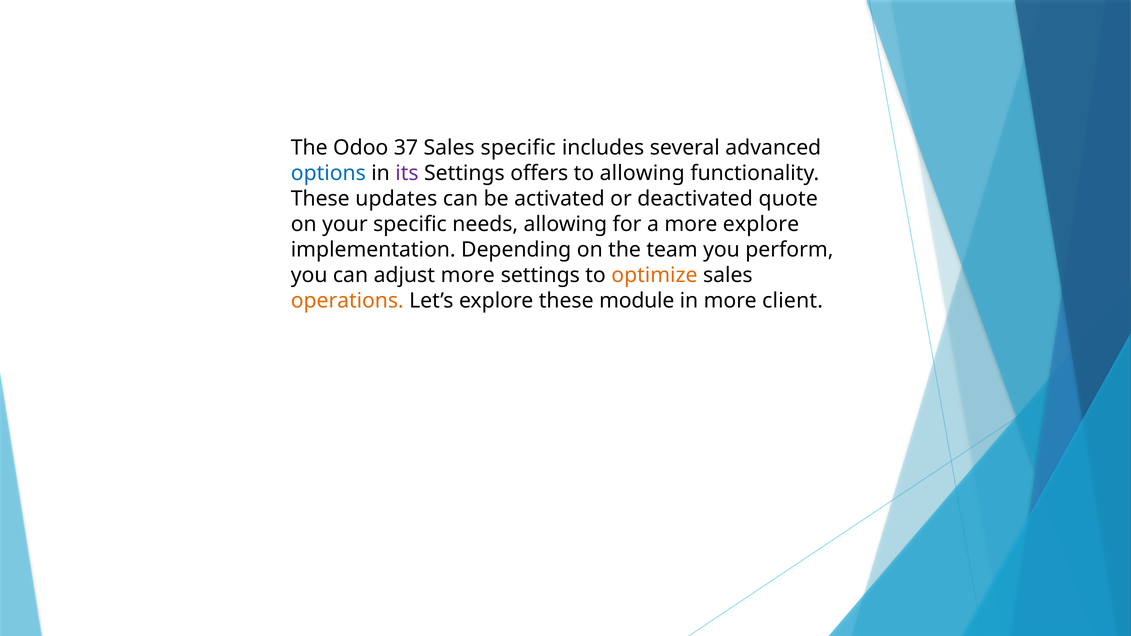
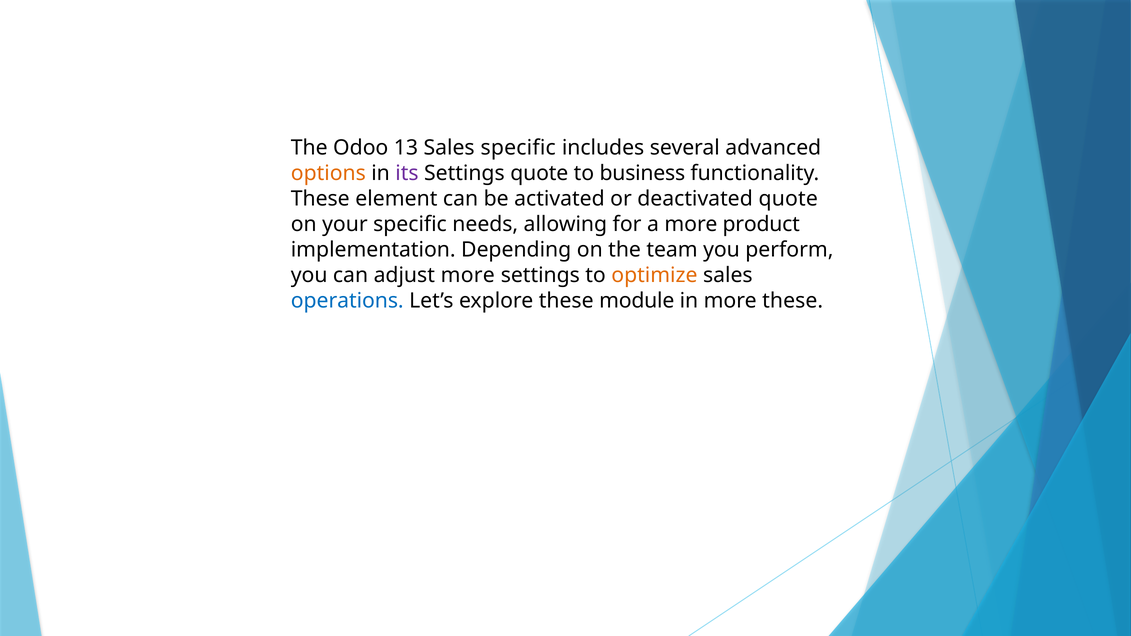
37: 37 -> 13
options colour: blue -> orange
Settings offers: offers -> quote
to allowing: allowing -> business
updates: updates -> element
more explore: explore -> product
operations colour: orange -> blue
more client: client -> these
